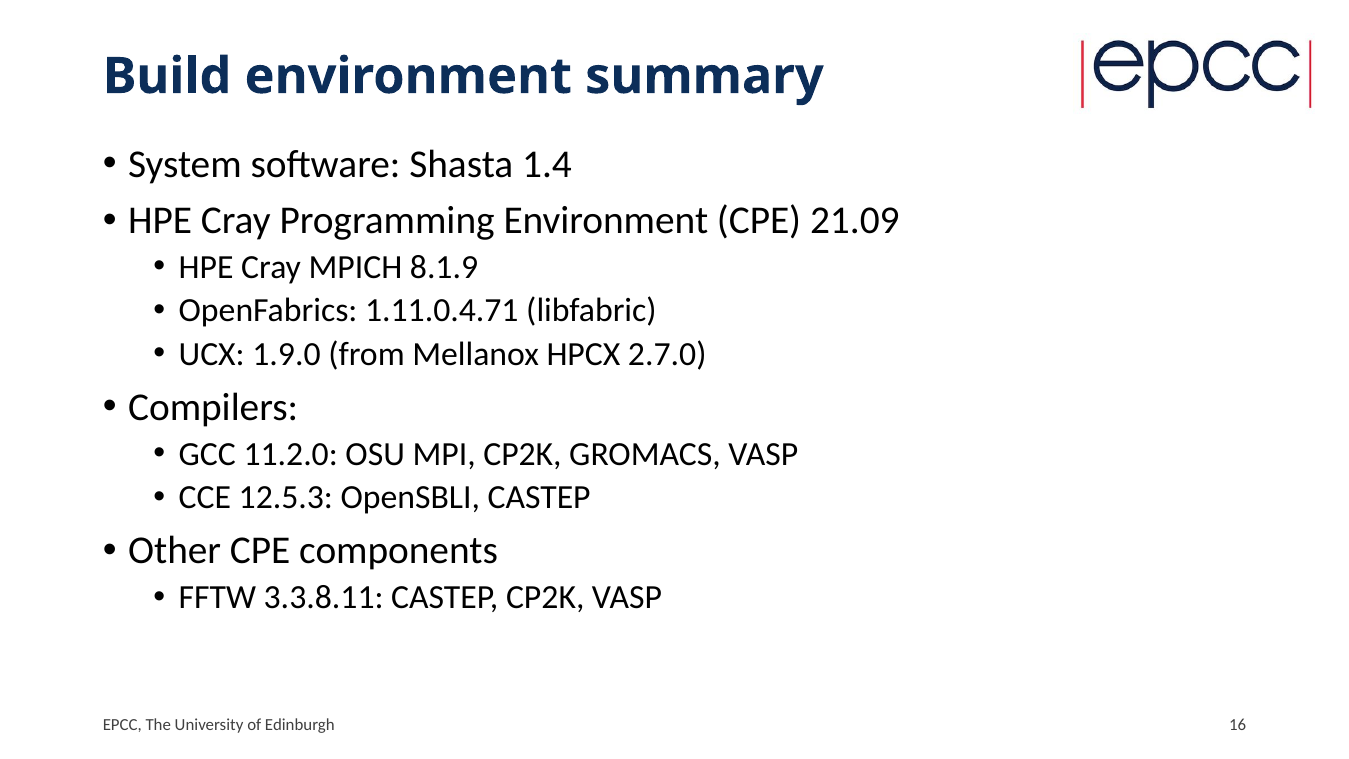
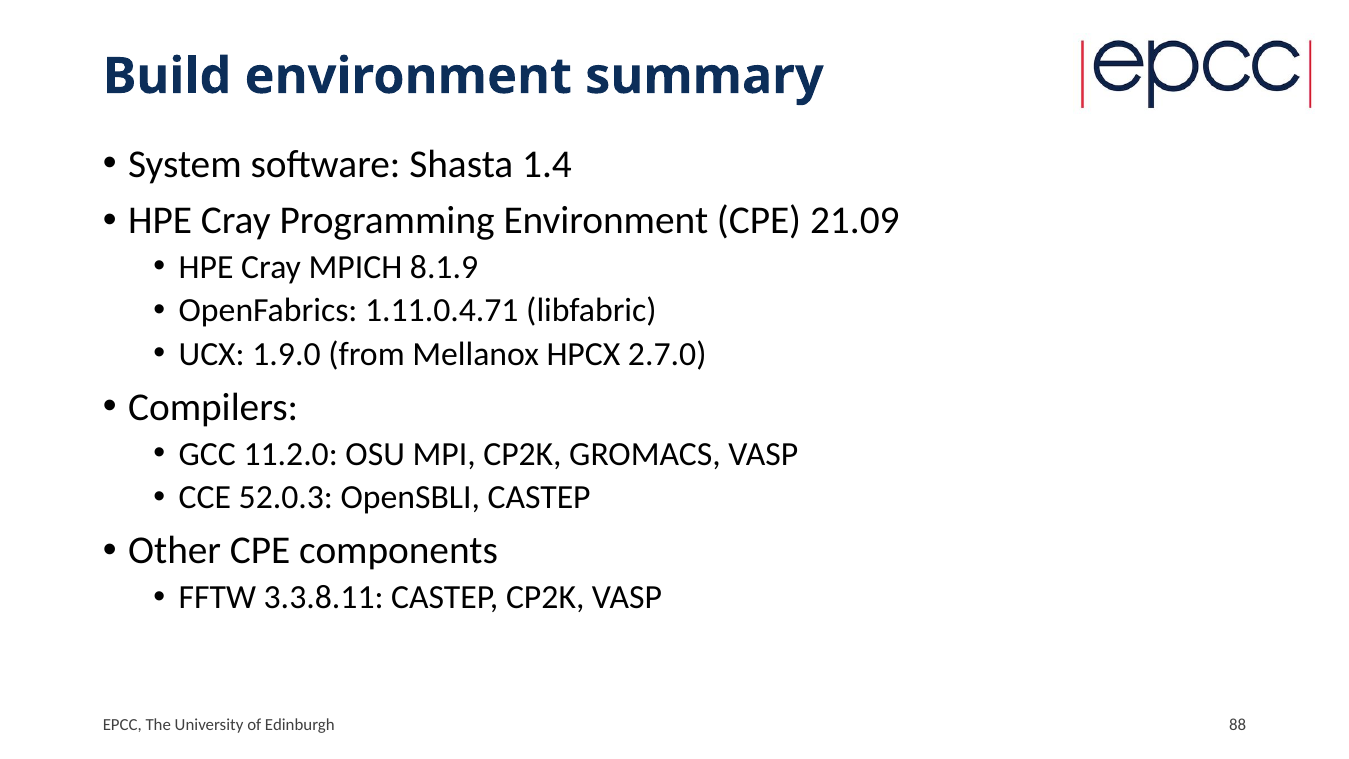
12.5.3: 12.5.3 -> 52.0.3
16: 16 -> 88
